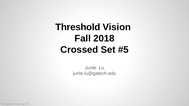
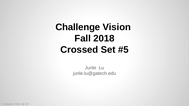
Threshold: Threshold -> Challenge
